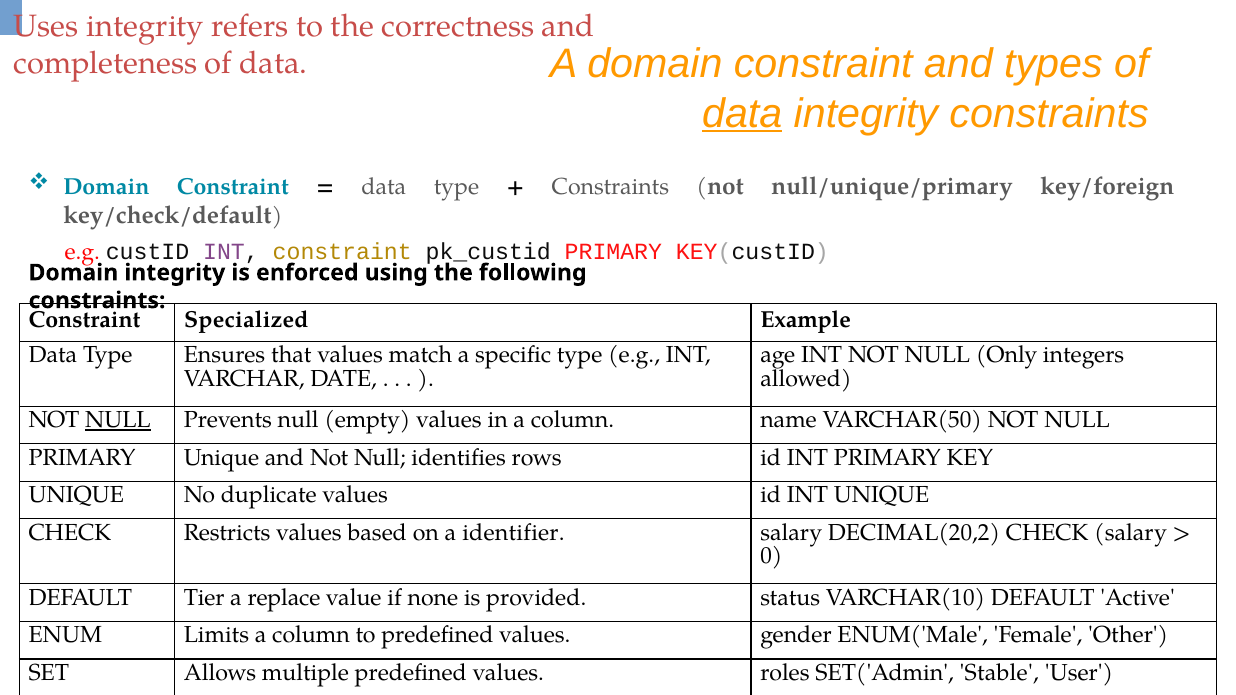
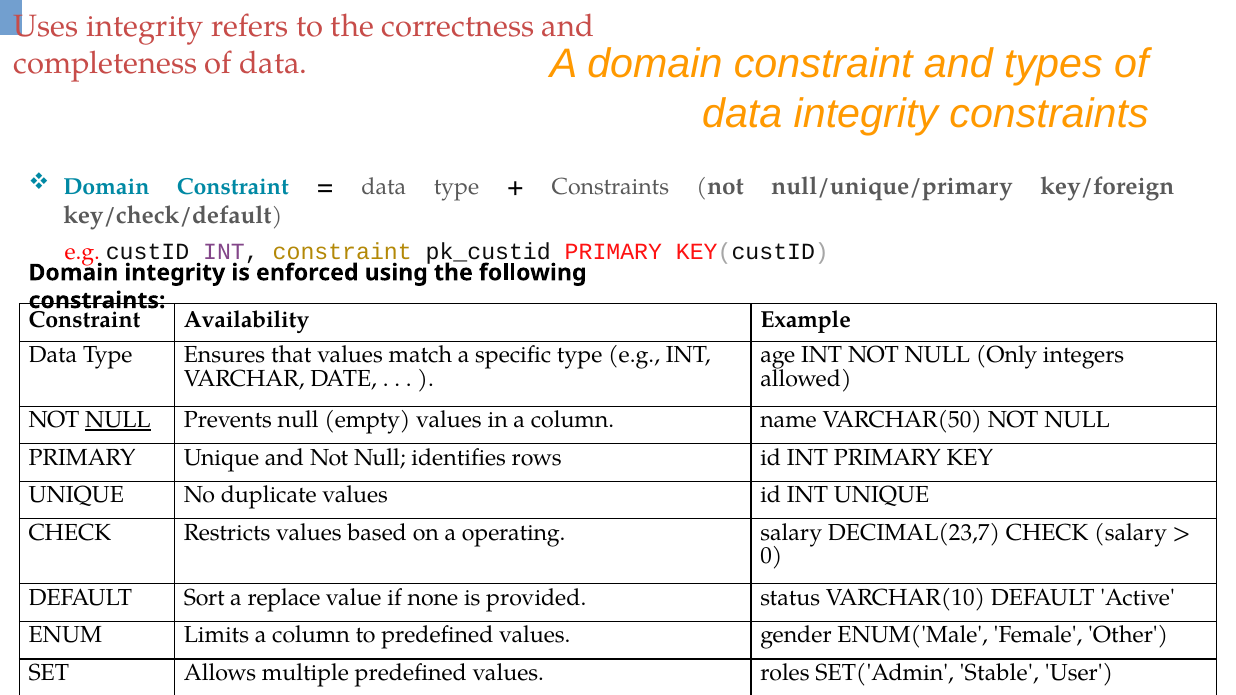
data at (742, 114) underline: present -> none
Specialized: Specialized -> Availability
identifier: identifier -> operating
DECIMAL(20,2: DECIMAL(20,2 -> DECIMAL(23,7
Tier: Tier -> Sort
